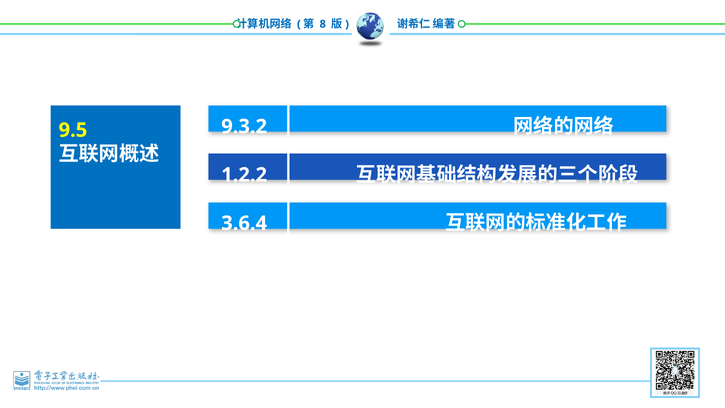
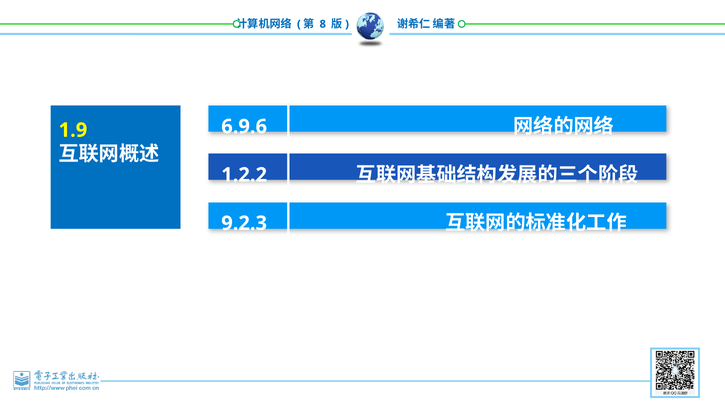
9.3.2: 9.3.2 -> 6.9.6
9.5: 9.5 -> 1.9
3.6.4: 3.6.4 -> 9.2.3
